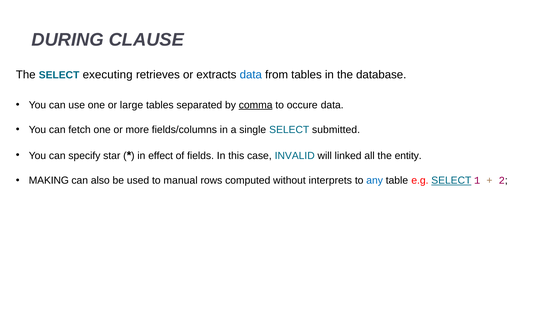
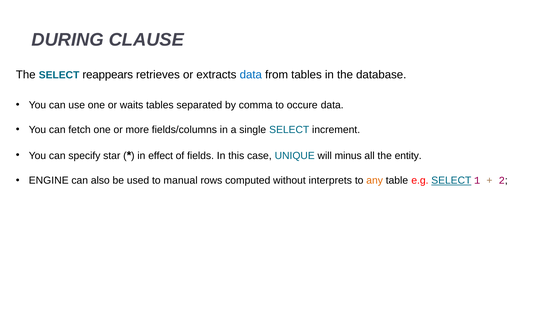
executing: executing -> reappears
large: large -> waits
comma underline: present -> none
submitted: submitted -> increment
INVALID: INVALID -> UNIQUE
linked: linked -> minus
MAKING: MAKING -> ENGINE
any colour: blue -> orange
